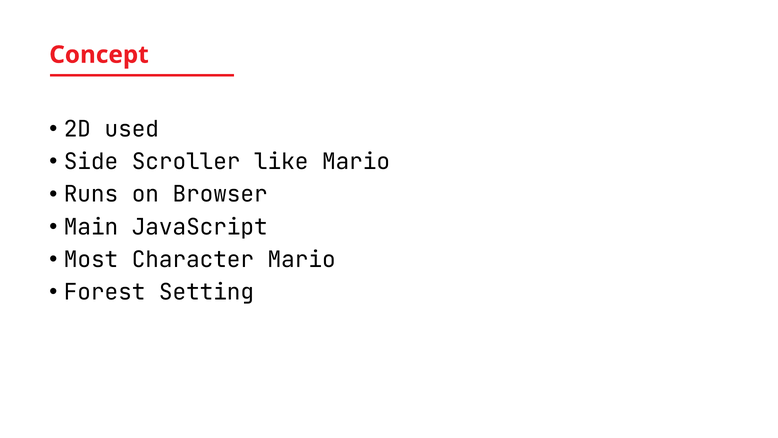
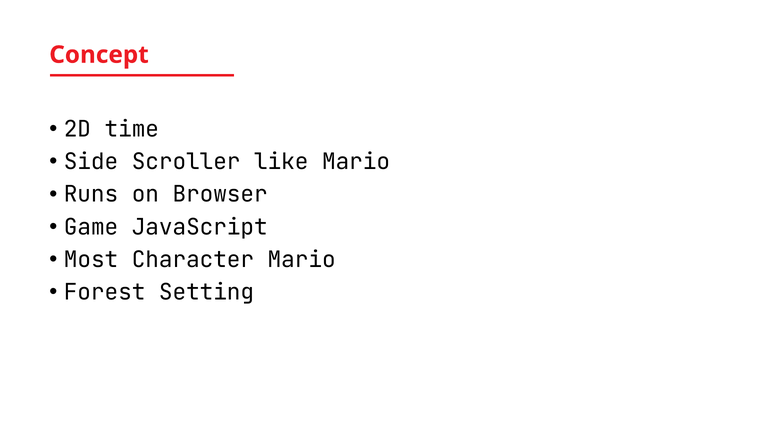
used: used -> time
Main: Main -> Game
